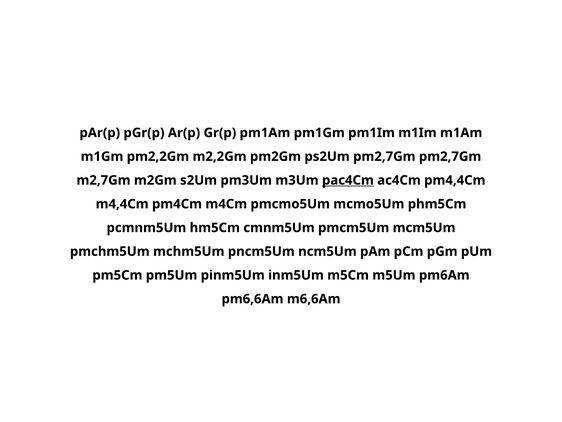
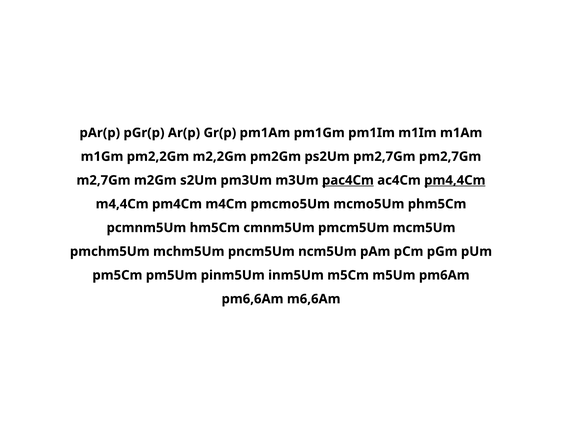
pm4,4Cm underline: none -> present
